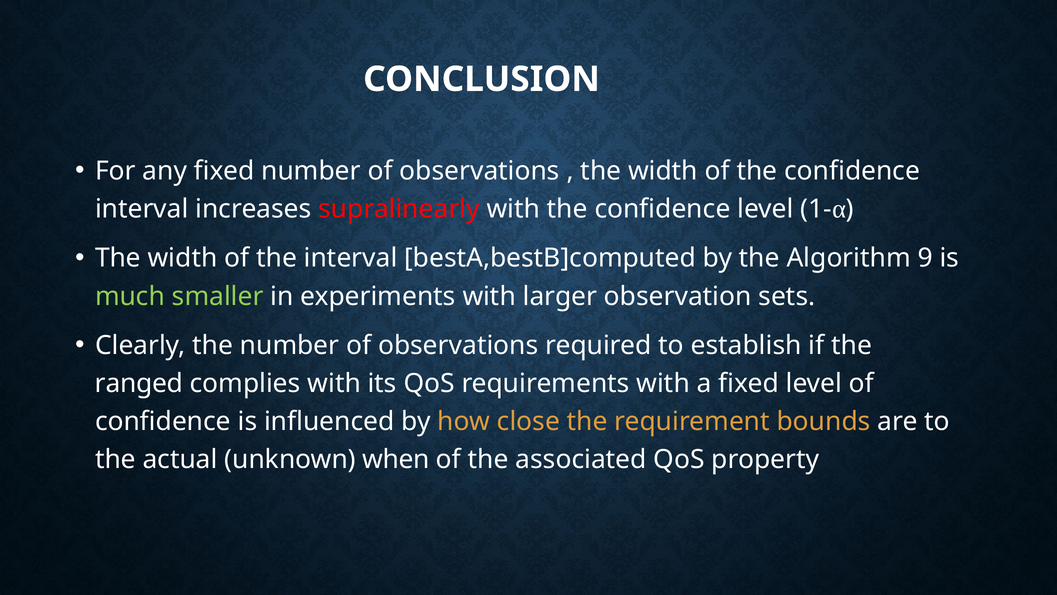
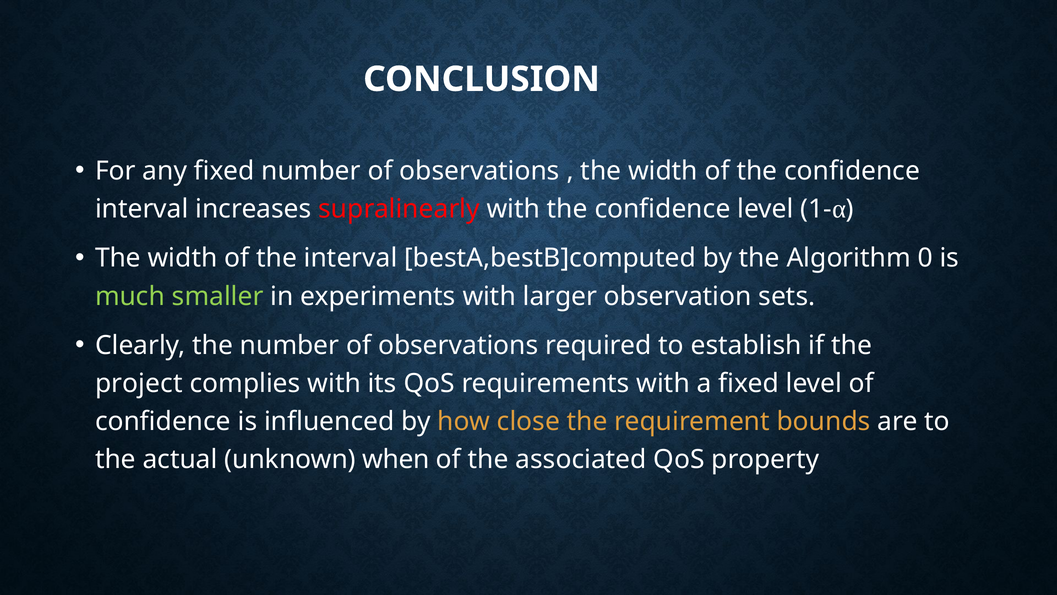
9: 9 -> 0
ranged: ranged -> project
